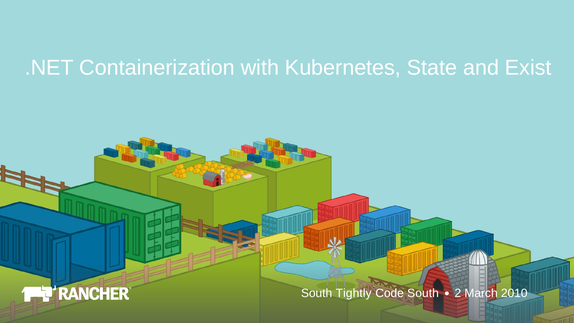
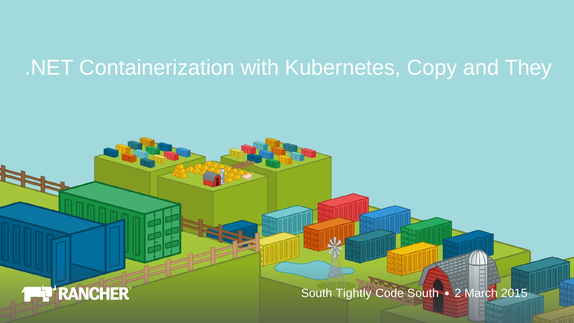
State: State -> Copy
Exist: Exist -> They
2010: 2010 -> 2015
